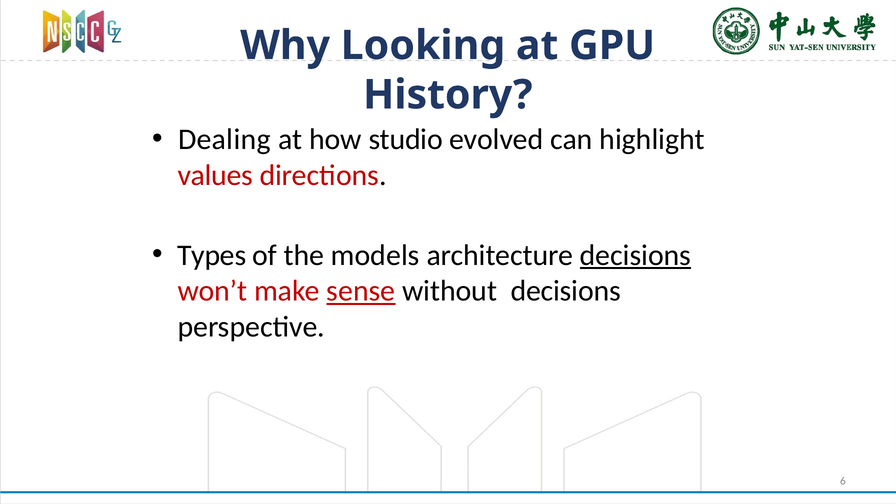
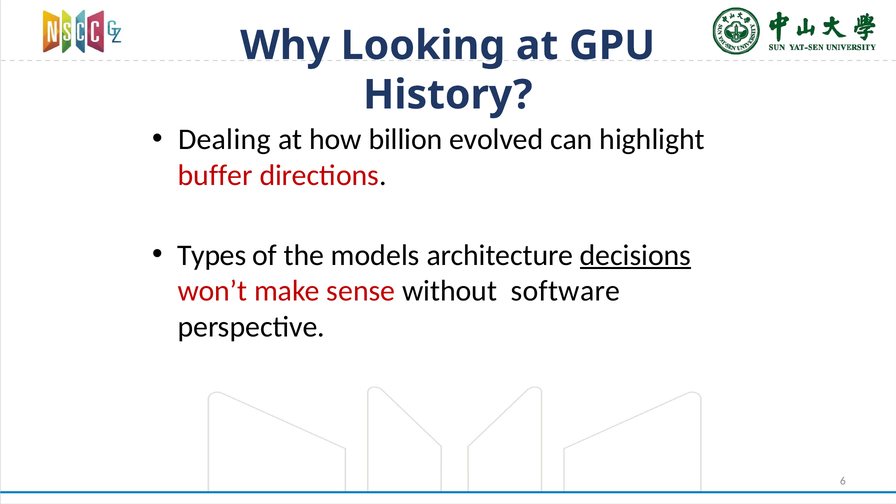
studio: studio -> billion
values: values -> buffer
sense underline: present -> none
without decisions: decisions -> software
